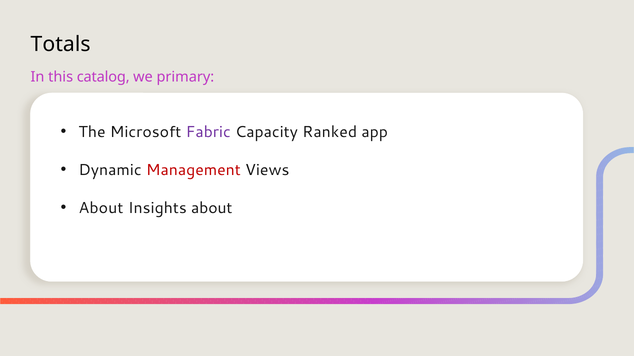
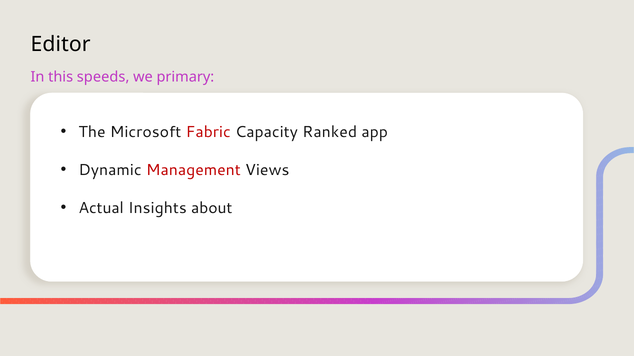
Totals: Totals -> Editor
catalog: catalog -> speeds
Fabric colour: purple -> red
About at (101, 208): About -> Actual
